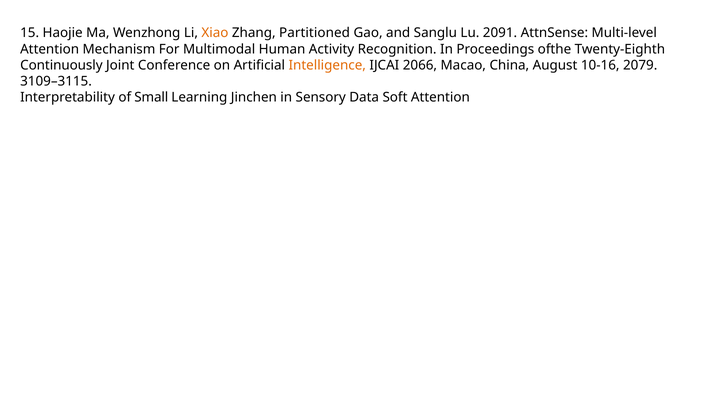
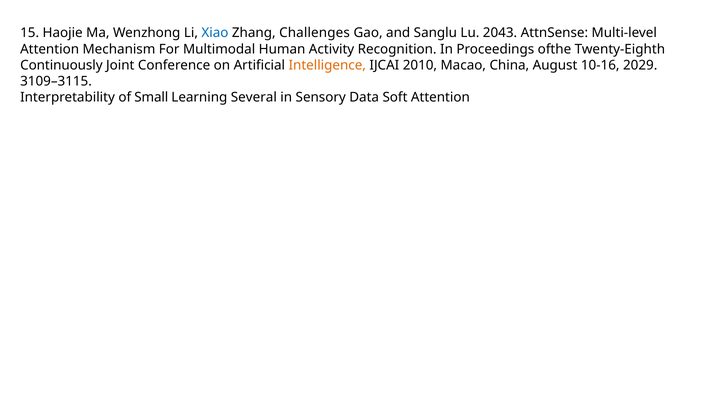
Xiao colour: orange -> blue
Partitioned: Partitioned -> Challenges
2091: 2091 -> 2043
2066: 2066 -> 2010
2079: 2079 -> 2029
Jinchen: Jinchen -> Several
